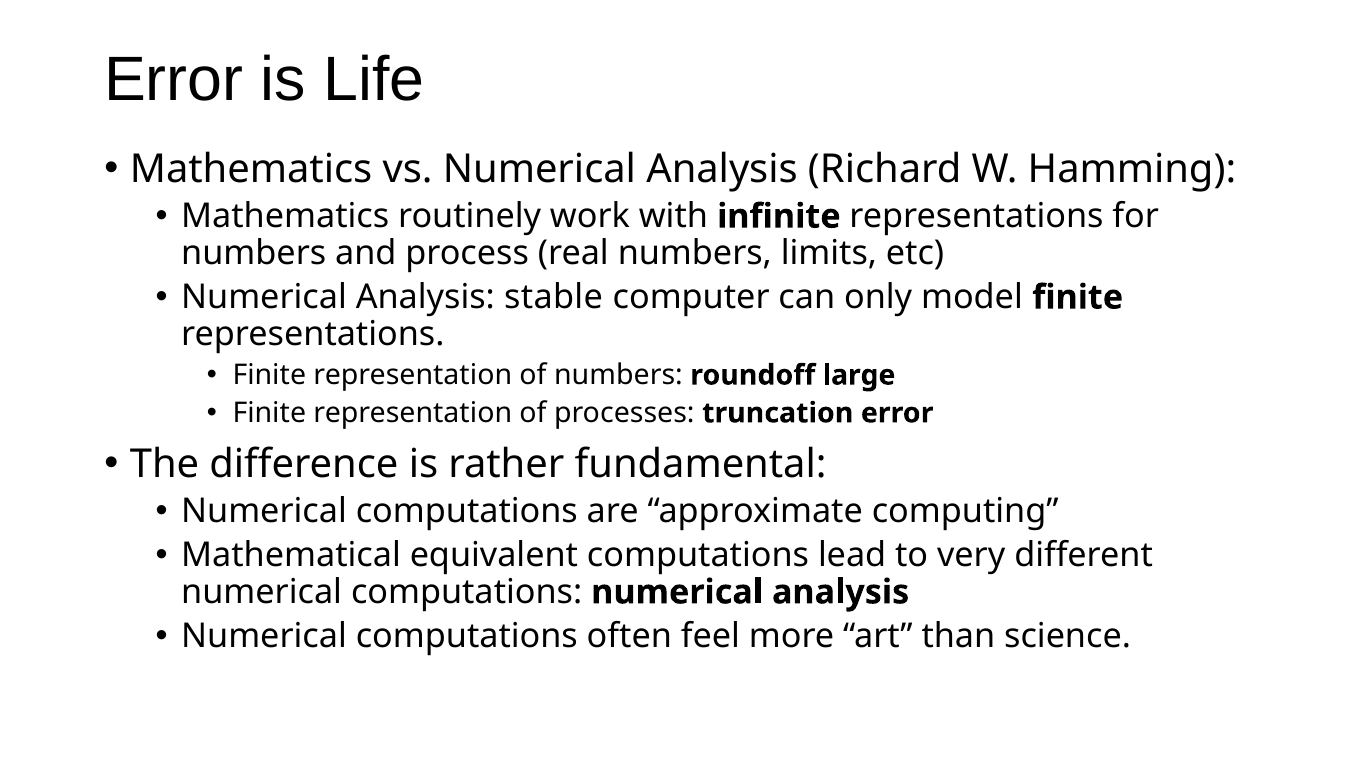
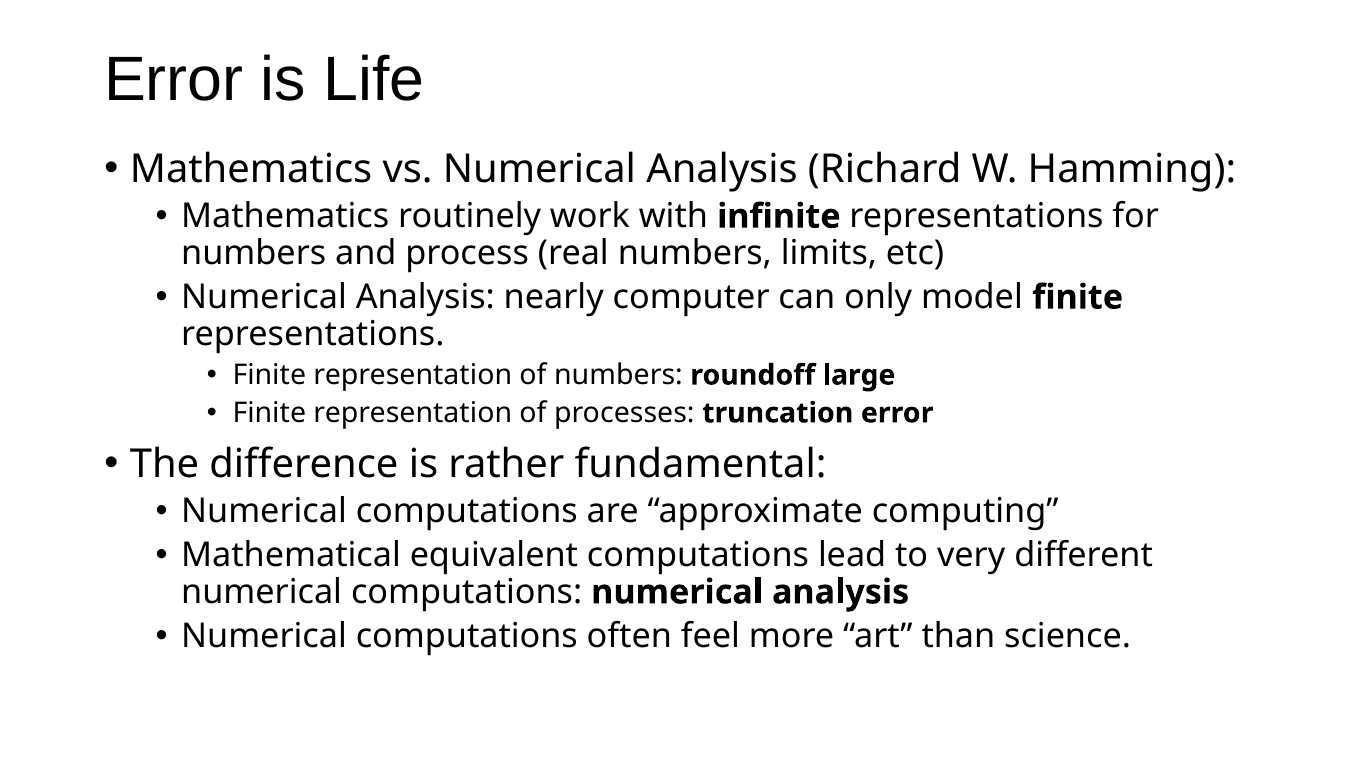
stable: stable -> nearly
